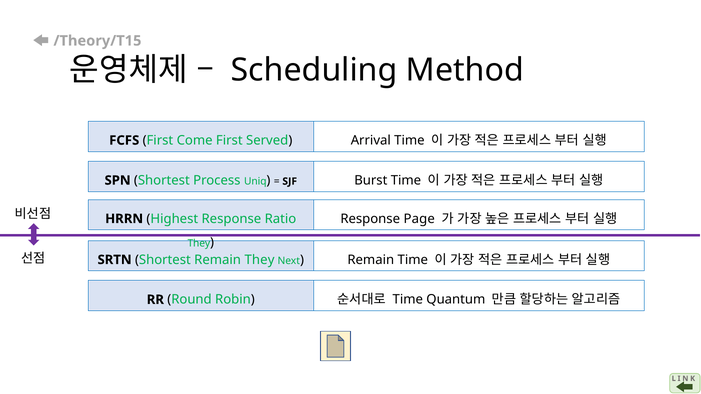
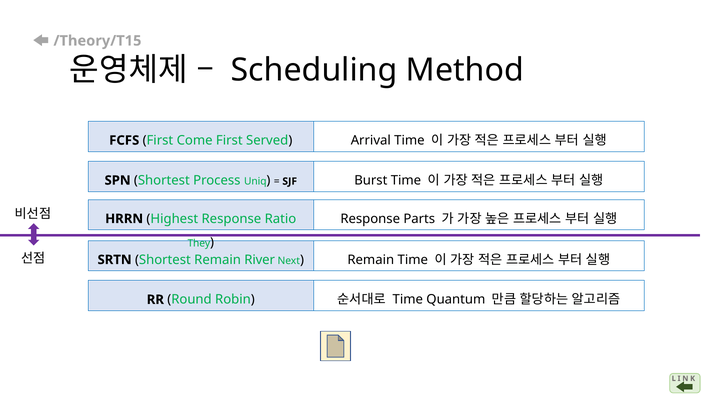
Page: Page -> Parts
Remain They: They -> River
